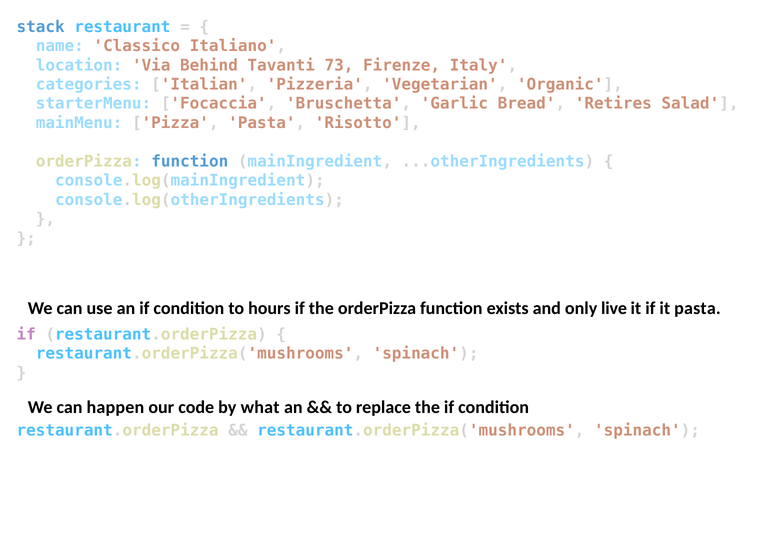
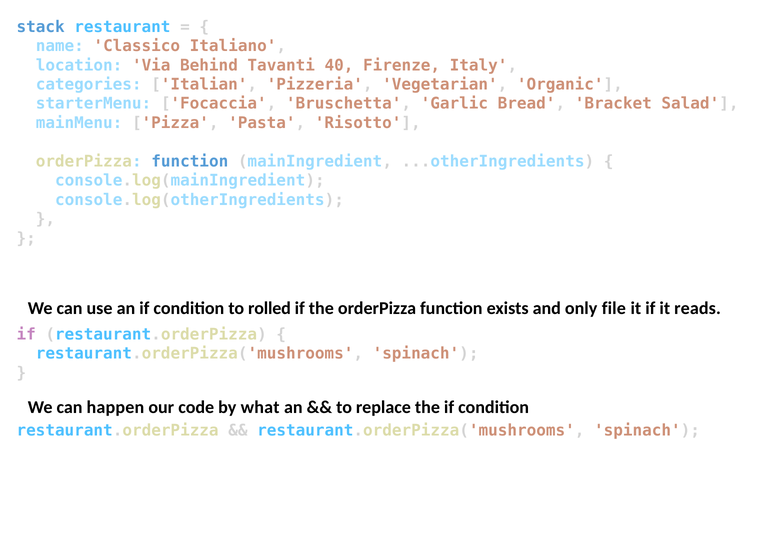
73: 73 -> 40
Retires: Retires -> Bracket
hours: hours -> rolled
live: live -> file
it pasta: pasta -> reads
